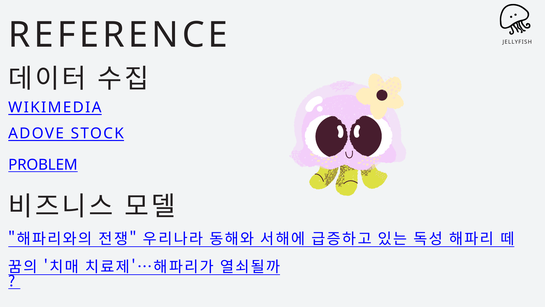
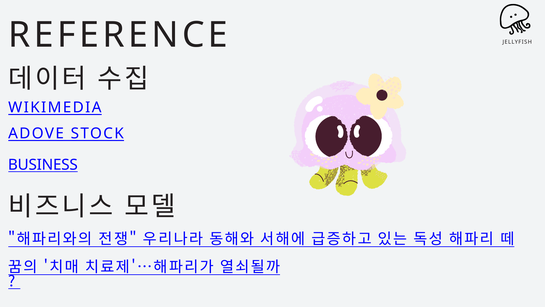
PROBLEM: PROBLEM -> BUSINESS
